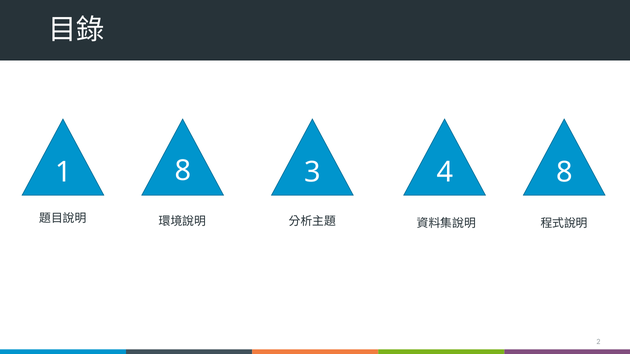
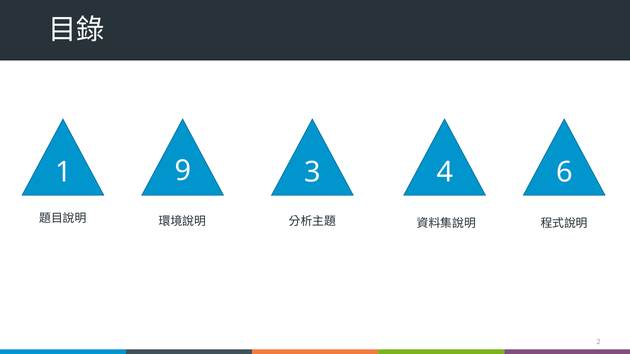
1 8: 8 -> 9
4 8: 8 -> 6
